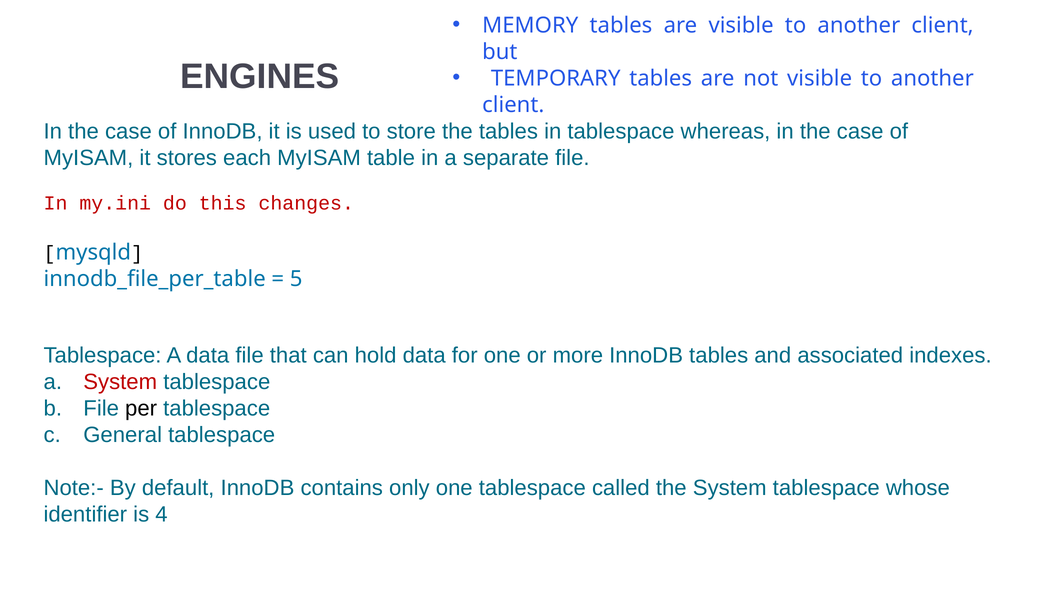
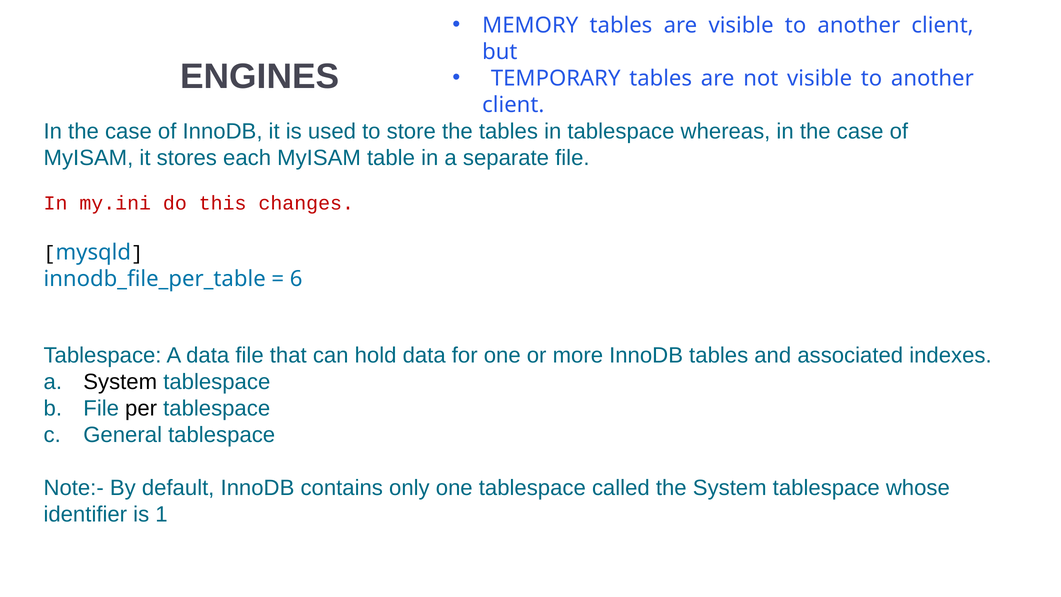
5: 5 -> 6
System at (120, 382) colour: red -> black
4: 4 -> 1
